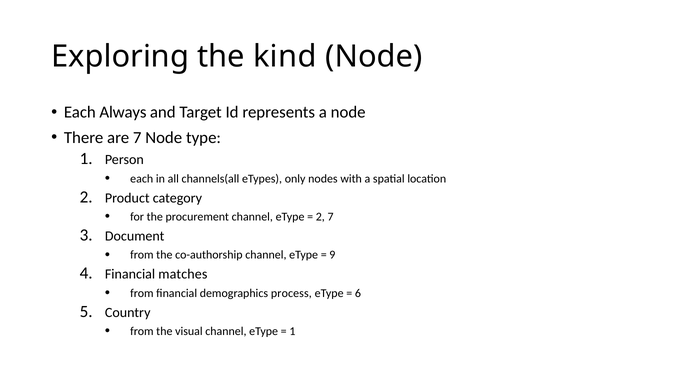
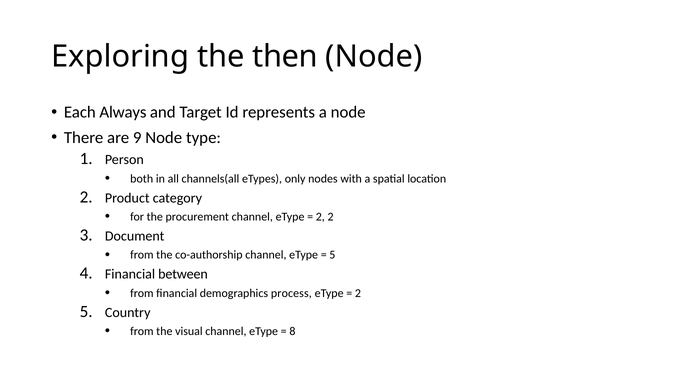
kind: kind -> then
are 7: 7 -> 9
each at (142, 178): each -> both
2 7: 7 -> 2
9 at (332, 255): 9 -> 5
matches: matches -> between
6 at (358, 293): 6 -> 2
1 at (292, 331): 1 -> 8
